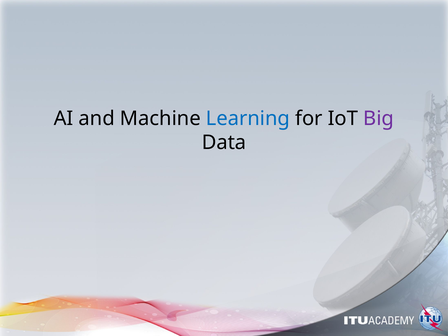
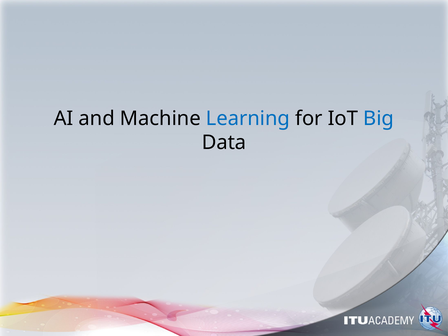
Big colour: purple -> blue
